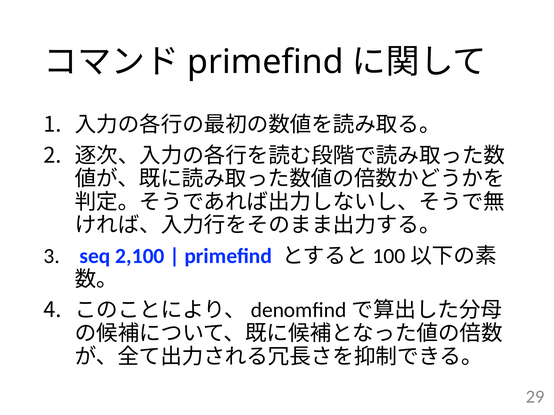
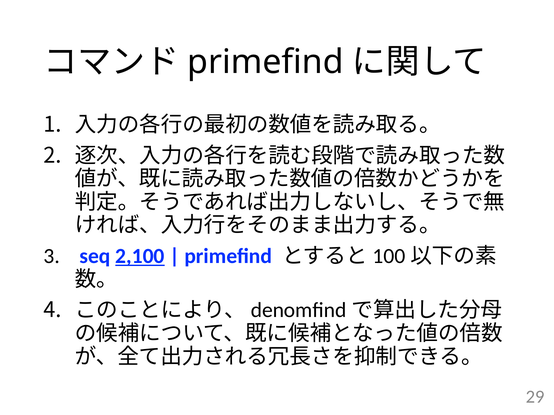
2,100 underline: none -> present
